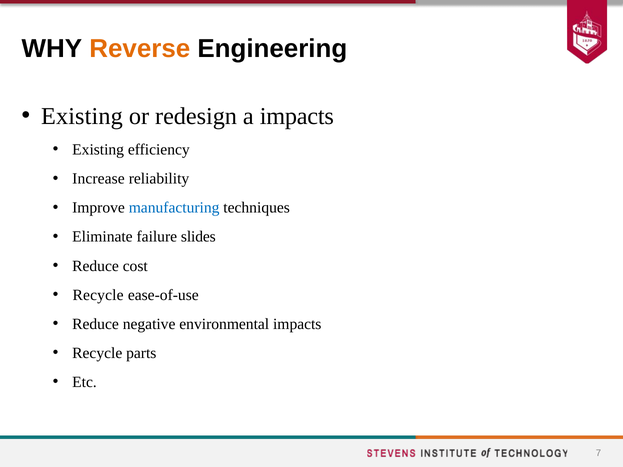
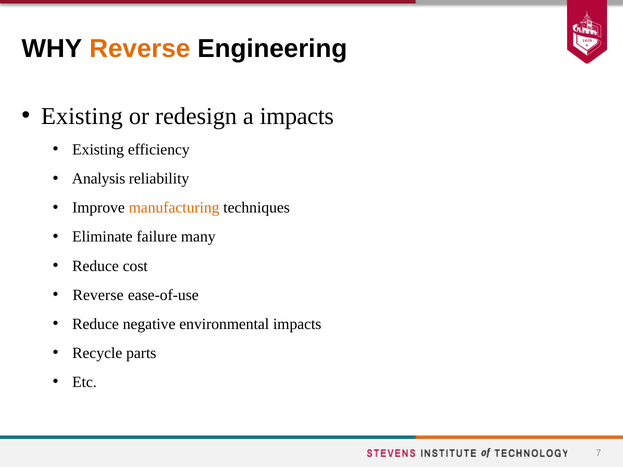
Increase: Increase -> Analysis
manufacturing colour: blue -> orange
slides: slides -> many
Recycle at (98, 295): Recycle -> Reverse
